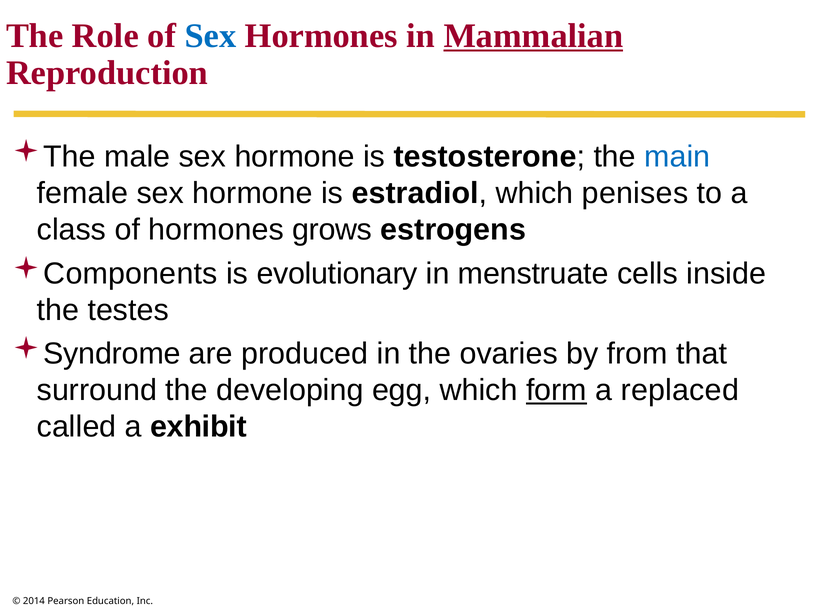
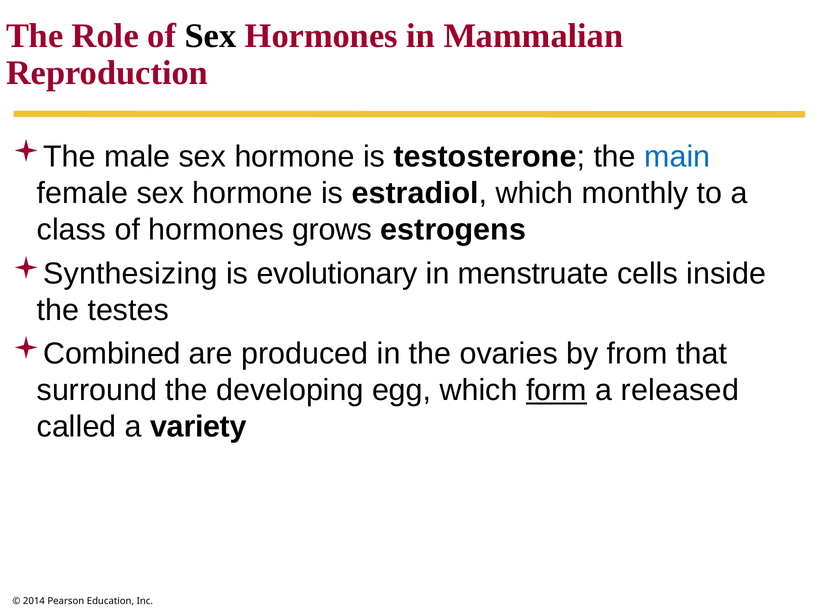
Sex at (210, 36) colour: blue -> black
Mammalian underline: present -> none
penises: penises -> monthly
Components: Components -> Synthesizing
Syndrome: Syndrome -> Combined
replaced: replaced -> released
exhibit: exhibit -> variety
